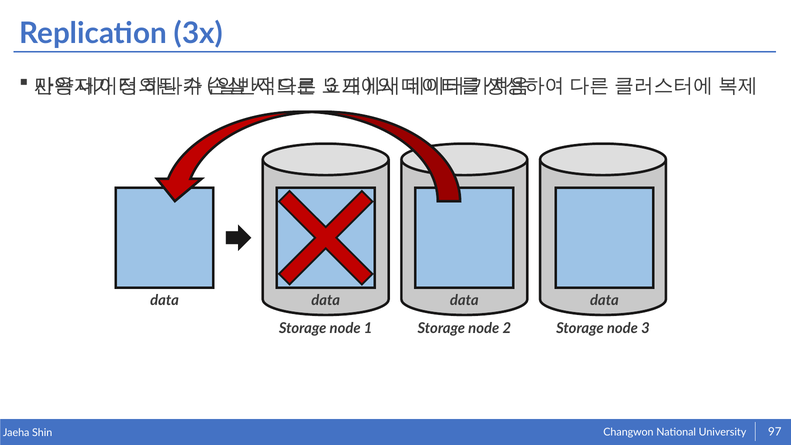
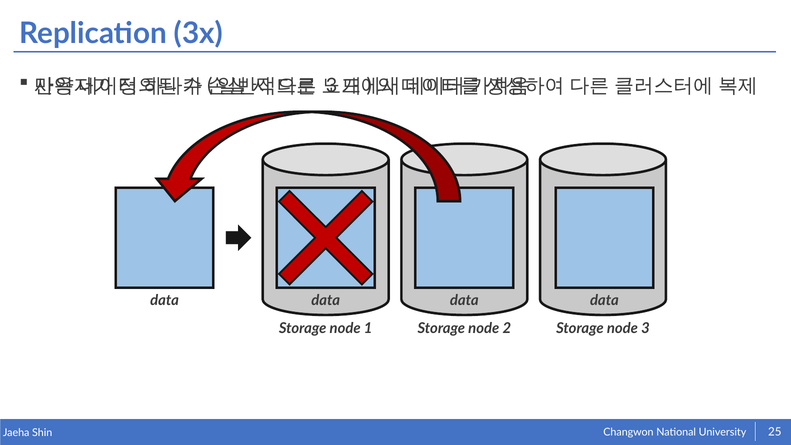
97: 97 -> 25
